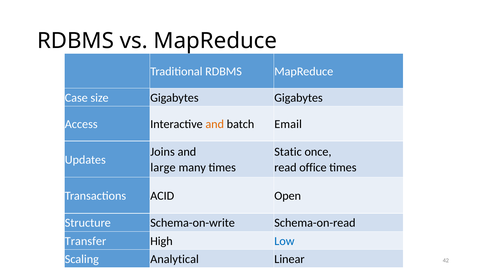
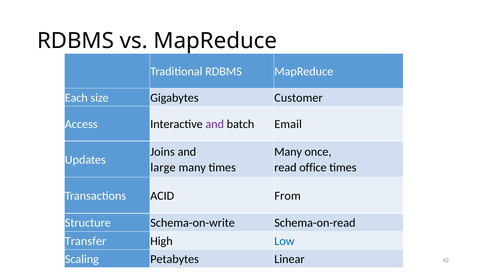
Case: Case -> Each
Gigabytes Gigabytes: Gigabytes -> Customer
and at (215, 124) colour: orange -> purple
Static at (288, 152): Static -> Many
Open: Open -> From
Analytical: Analytical -> Petabytes
